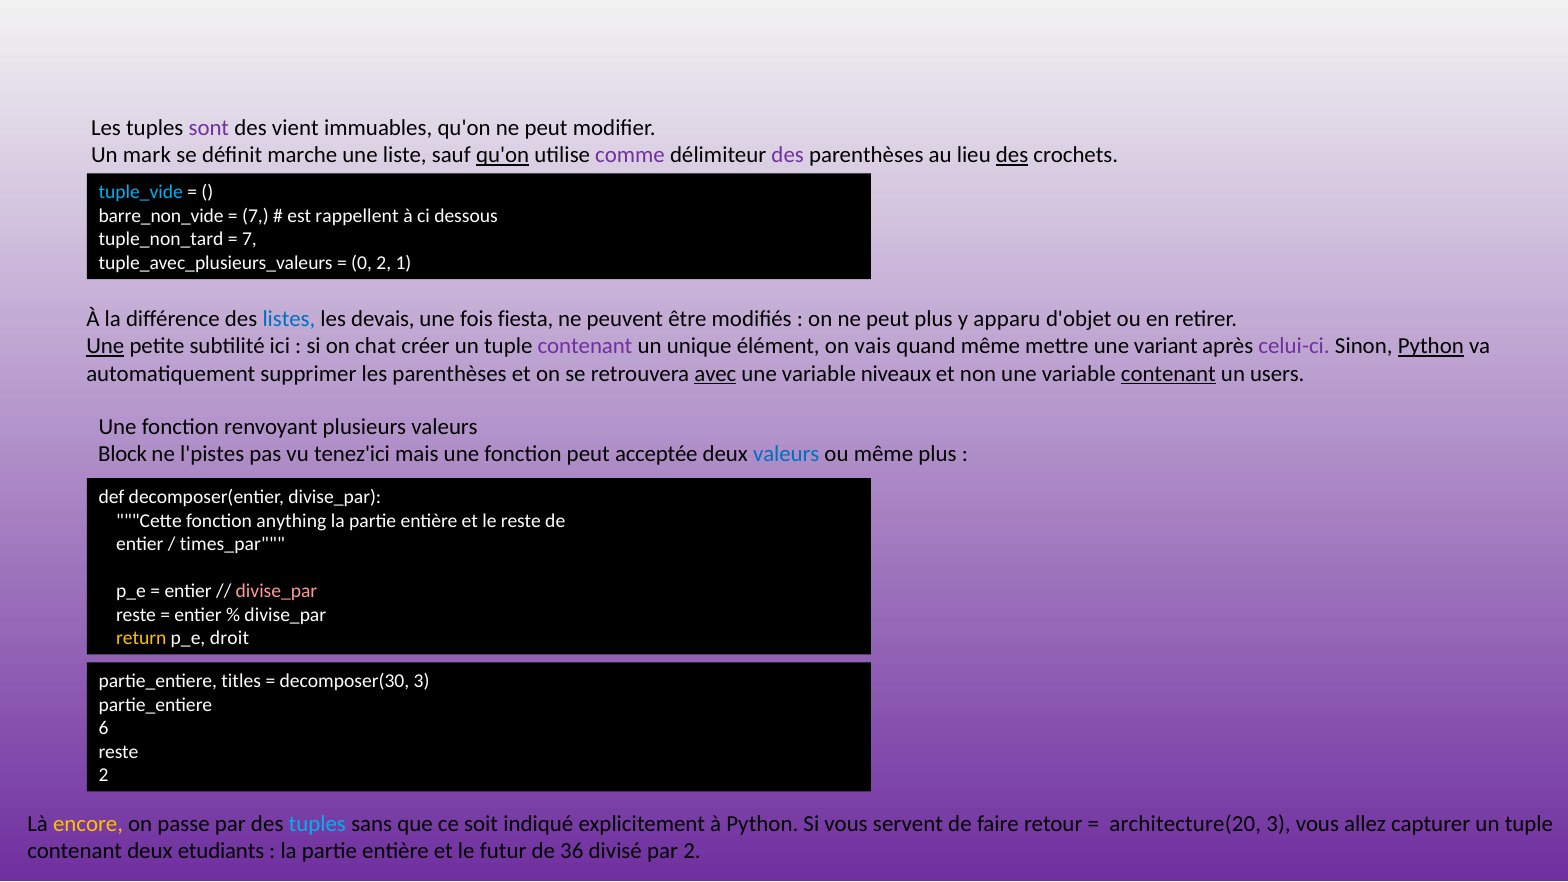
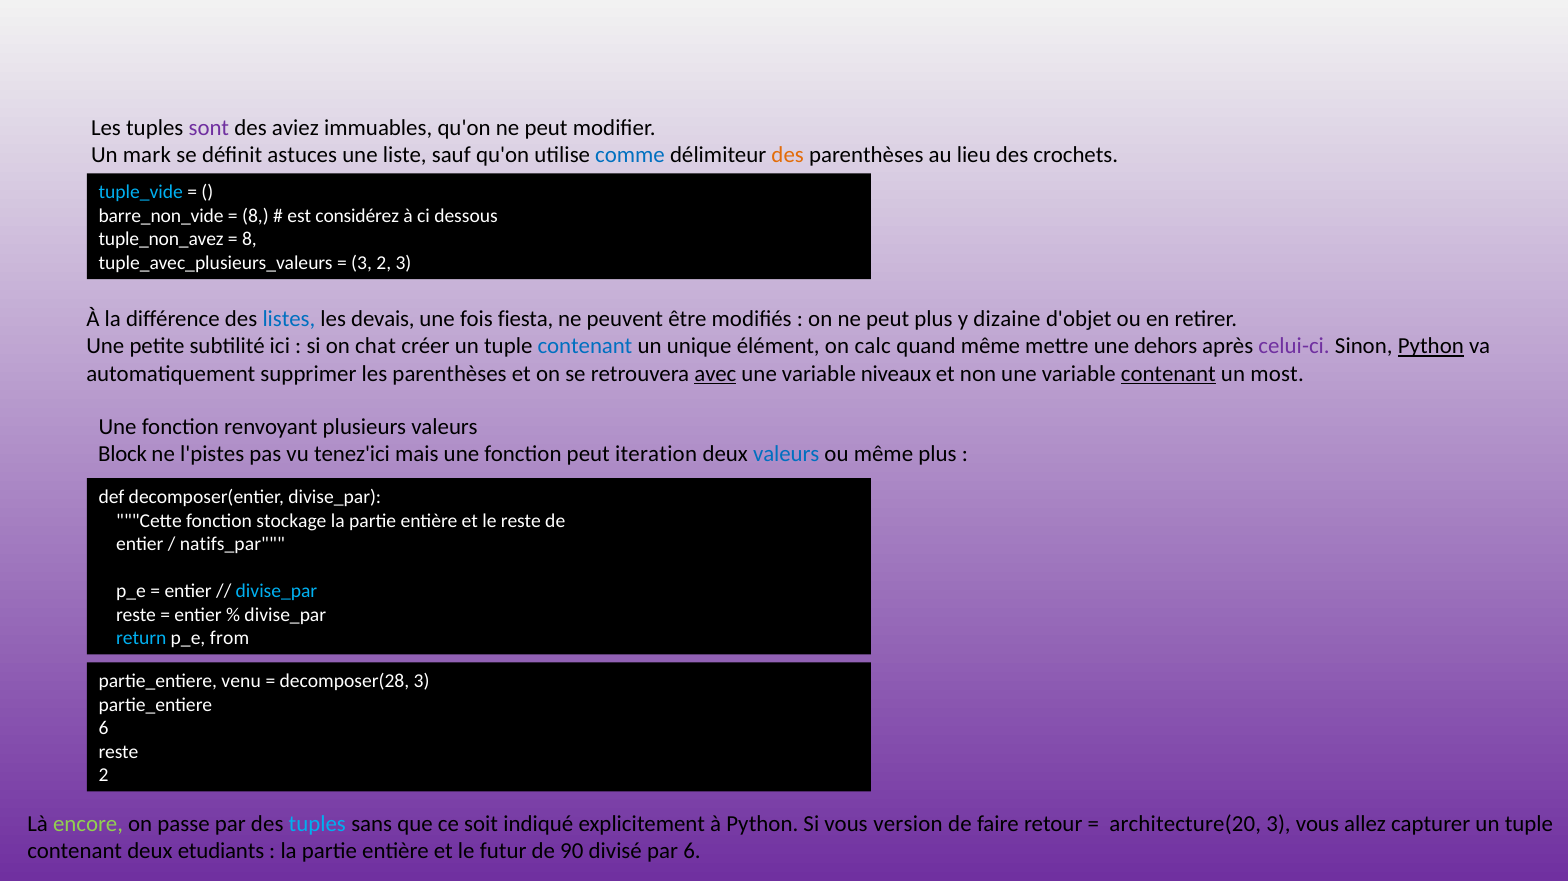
vient: vient -> aviez
marche: marche -> astuces
qu'on at (503, 155) underline: present -> none
comme colour: purple -> blue
des at (788, 155) colour: purple -> orange
des at (1012, 155) underline: present -> none
7 at (255, 216): 7 -> 8
rappellent: rappellent -> considérez
tuple_non_tard: tuple_non_tard -> tuple_non_avez
7 at (249, 239): 7 -> 8
0 at (362, 263): 0 -> 3
2 1: 1 -> 3
apparu: apparu -> dizaine
Une at (105, 346) underline: present -> none
contenant at (585, 346) colour: purple -> blue
vais: vais -> calc
variant: variant -> dehors
users: users -> most
acceptée: acceptée -> iteration
anything: anything -> stockage
times_par: times_par -> natifs_par
divise_par at (277, 591) colour: pink -> light blue
return colour: yellow -> light blue
droit: droit -> from
titles: titles -> venu
decomposer(30: decomposer(30 -> decomposer(28
encore colour: yellow -> light green
servent: servent -> version
36: 36 -> 90
par 2: 2 -> 6
